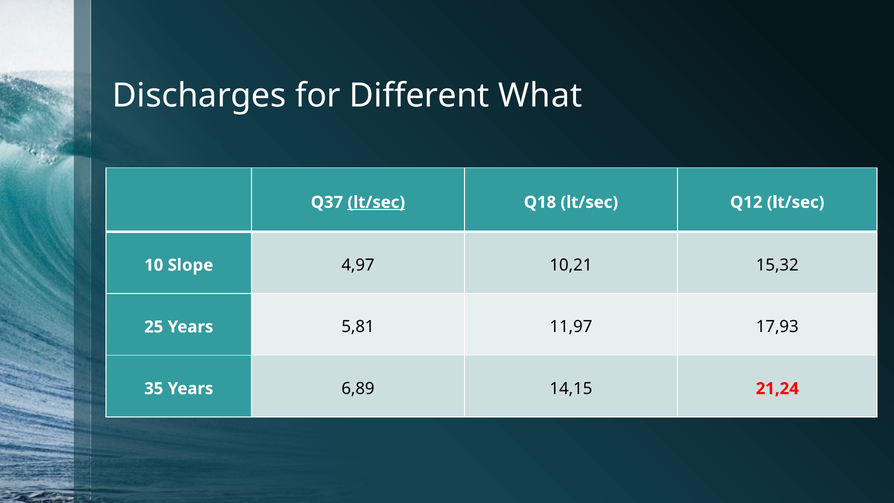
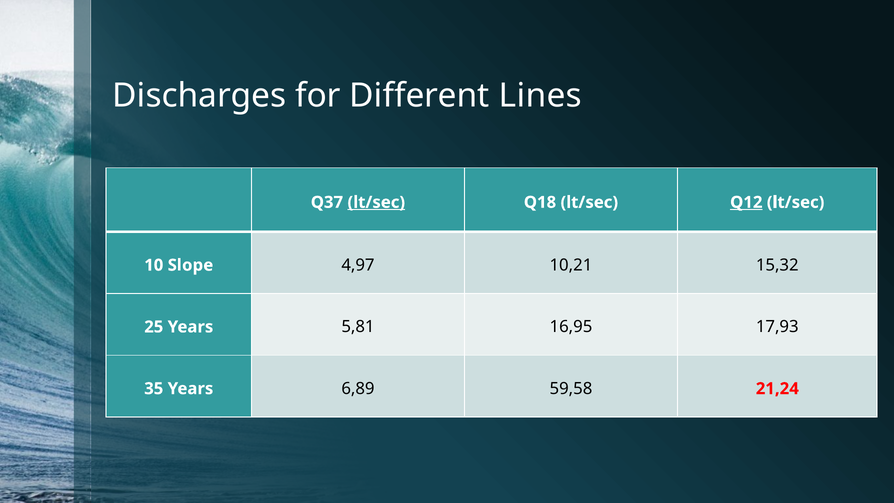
What: What -> Lines
Q12 underline: none -> present
11,97: 11,97 -> 16,95
14,15: 14,15 -> 59,58
